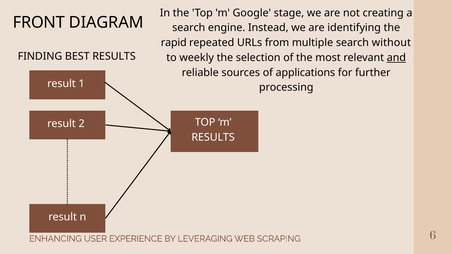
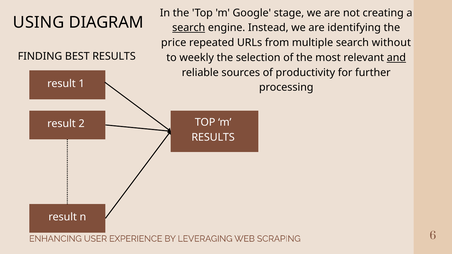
FRONT: FRONT -> USING
search at (189, 28) underline: none -> present
rapid: rapid -> price
applications: applications -> productivity
